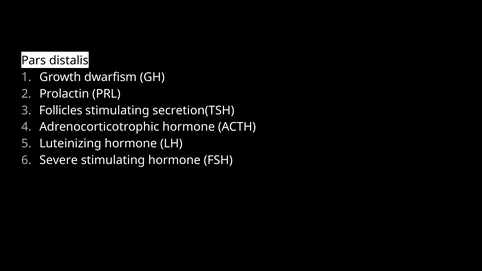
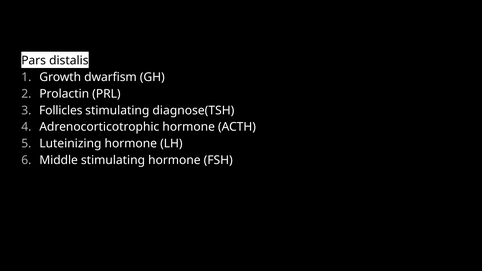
secretion(TSH: secretion(TSH -> diagnose(TSH
Severe: Severe -> Middle
